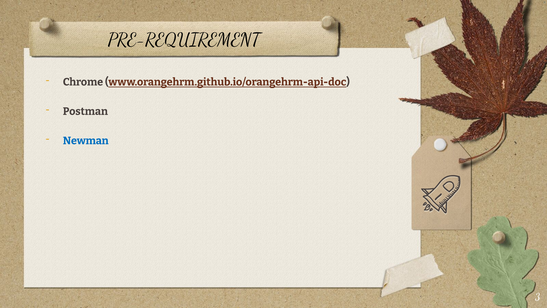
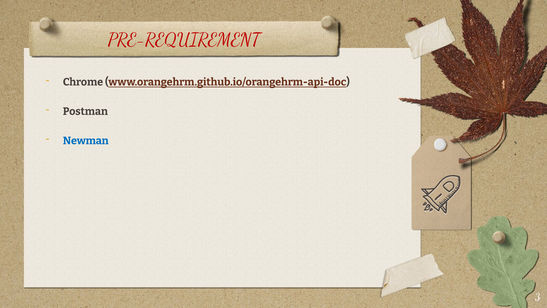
PRE-REQUIREMENT colour: black -> red
